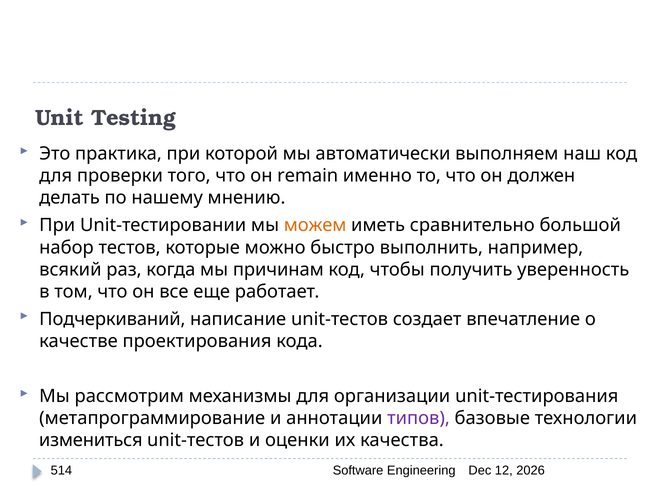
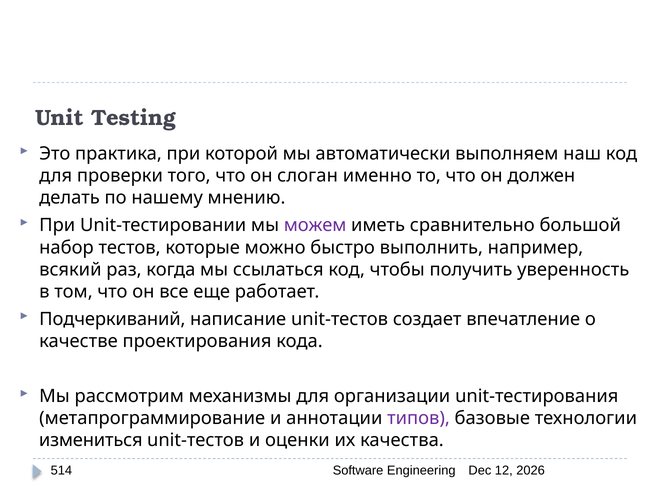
remain: remain -> слоган
можем colour: orange -> purple
причинам: причинам -> ссылаться
